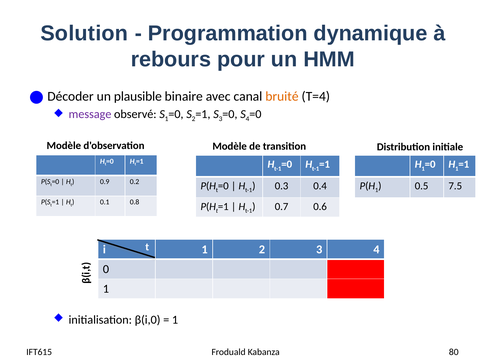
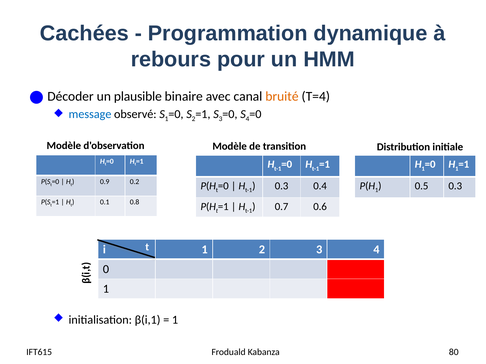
Solution: Solution -> Cachées
message colour: purple -> blue
0.5 7.5: 7.5 -> 0.3
β(i,0: β(i,0 -> β(i,1
